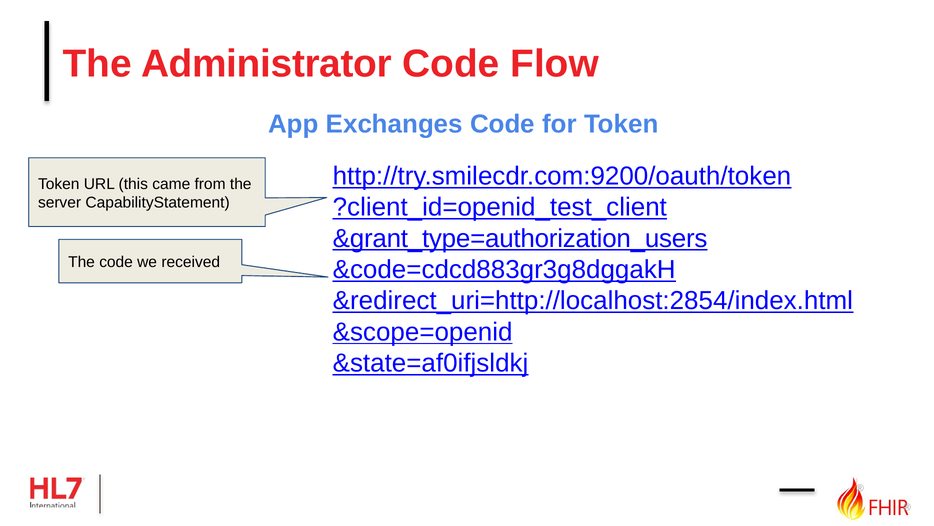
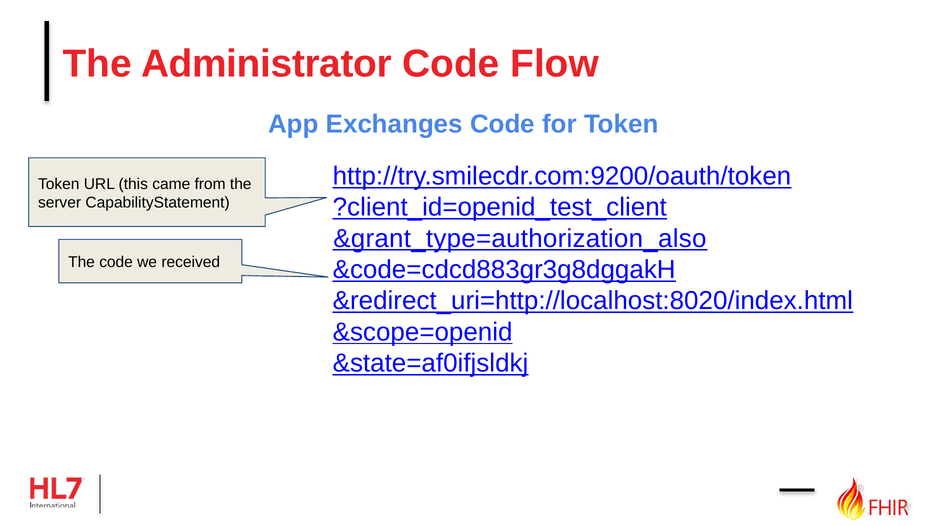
&grant_type=authorization_users: &grant_type=authorization_users -> &grant_type=authorization_also
&redirect_uri=http://localhost:2854/index.html: &redirect_uri=http://localhost:2854/index.html -> &redirect_uri=http://localhost:8020/index.html
